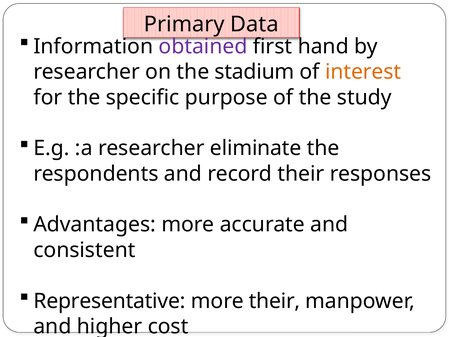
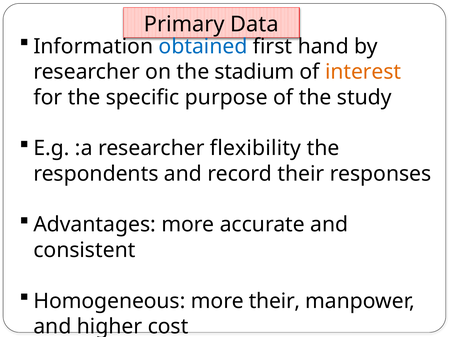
obtained colour: purple -> blue
eliminate: eliminate -> flexibility
Representative: Representative -> Homogeneous
